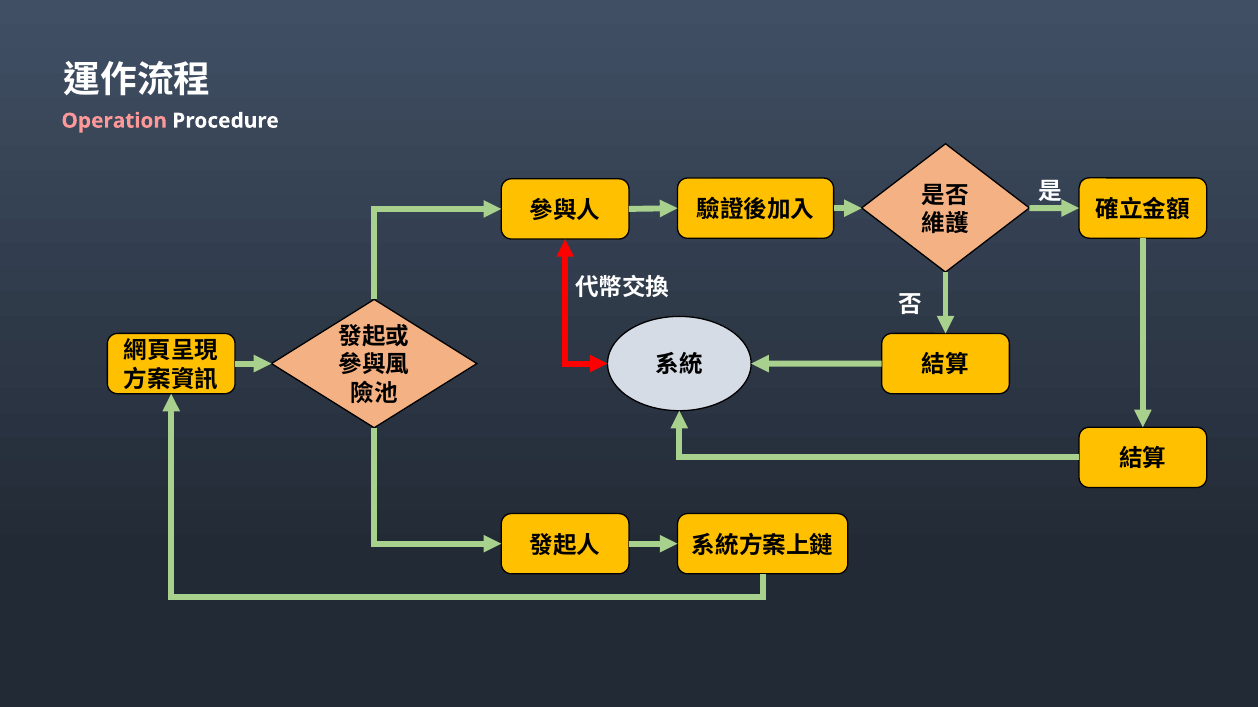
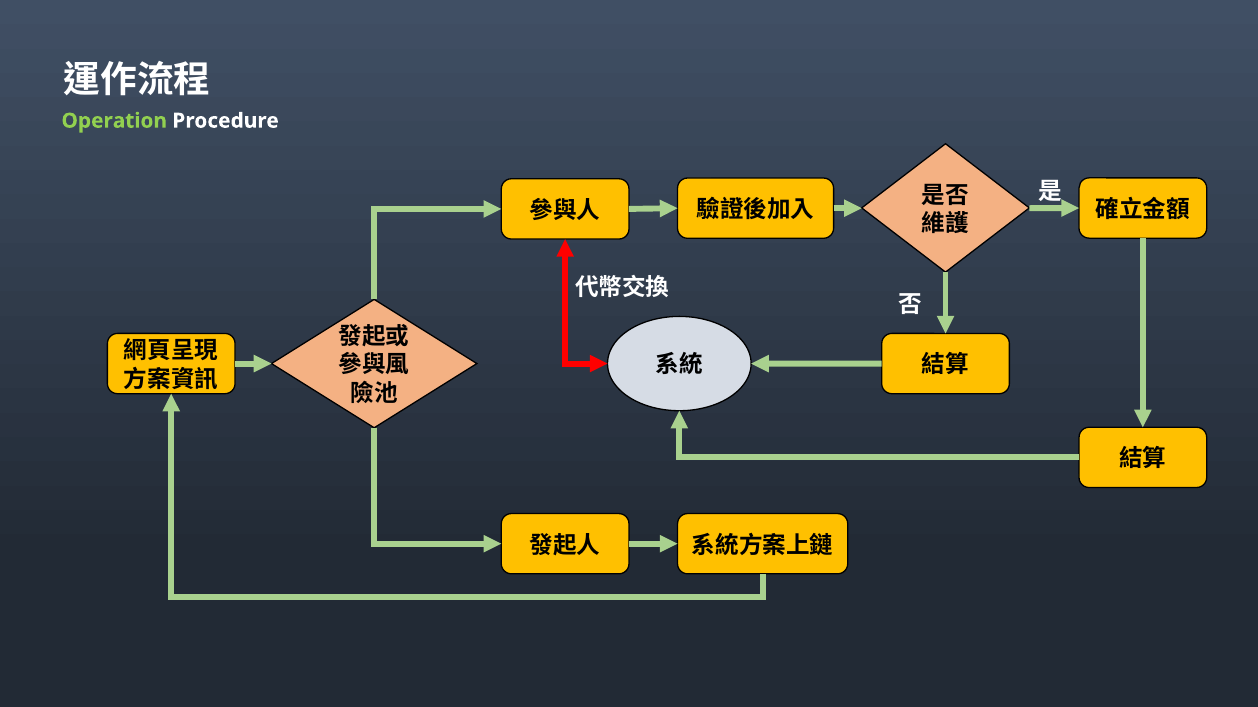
Operation colour: pink -> light green
